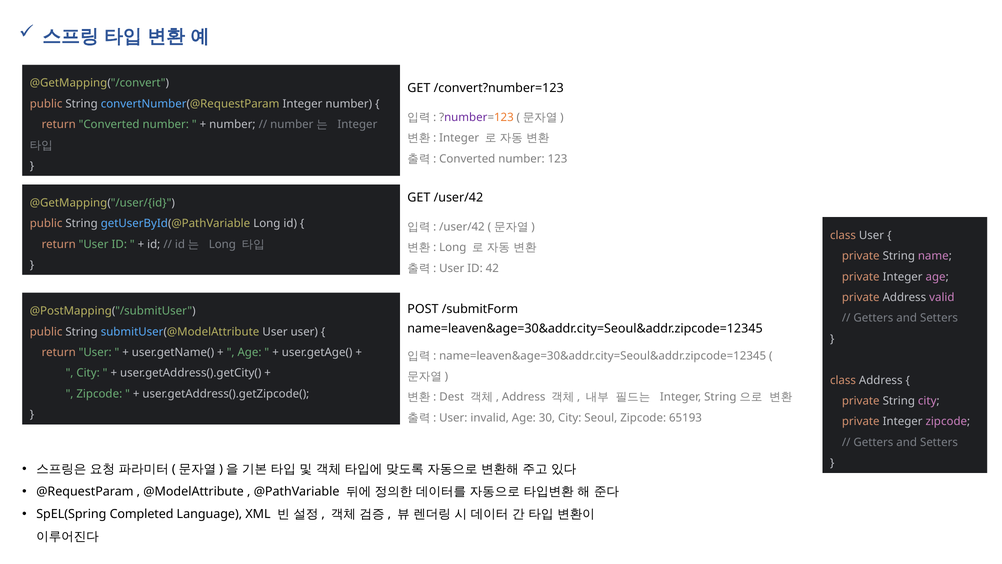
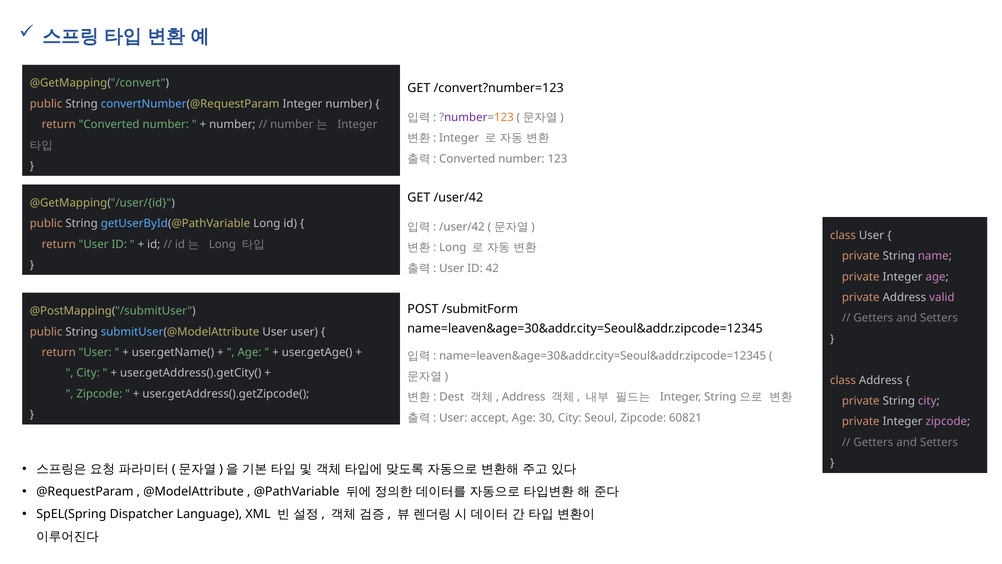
invalid: invalid -> accept
65193: 65193 -> 60821
Completed: Completed -> Dispatcher
